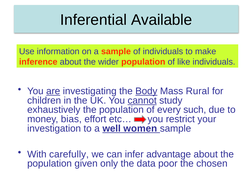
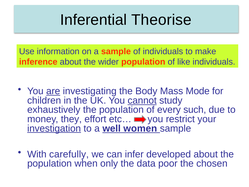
Available: Available -> Theorise
Body underline: present -> none
Rural: Rural -> Mode
bias: bias -> they
investigation underline: none -> present
advantage: advantage -> developed
given: given -> when
